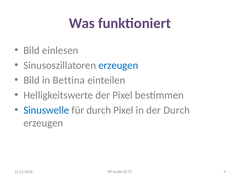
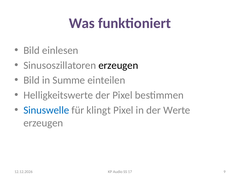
erzeugen at (118, 65) colour: blue -> black
Bettina: Bettina -> Summe
für durch: durch -> klingt
der Durch: Durch -> Werte
